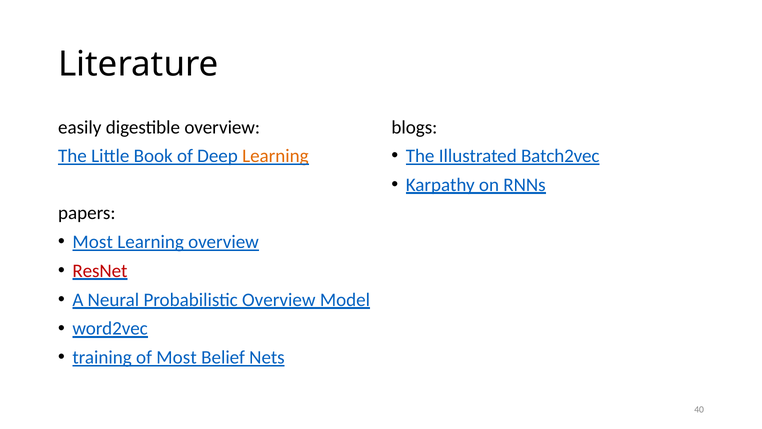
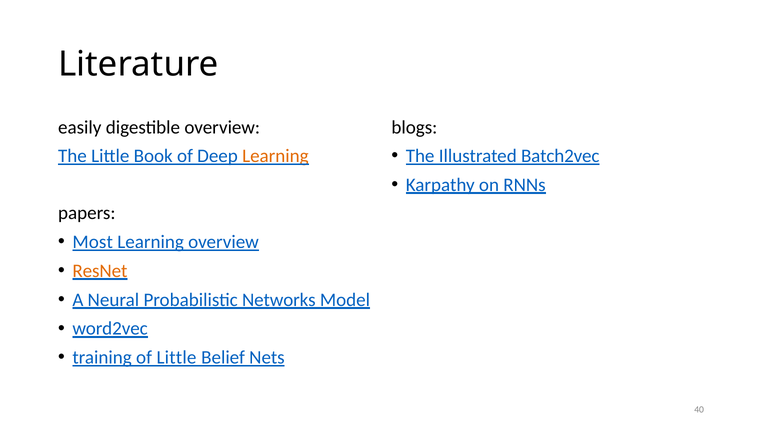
ResNet colour: red -> orange
Probabilistic Overview: Overview -> Networks
of Most: Most -> Little
